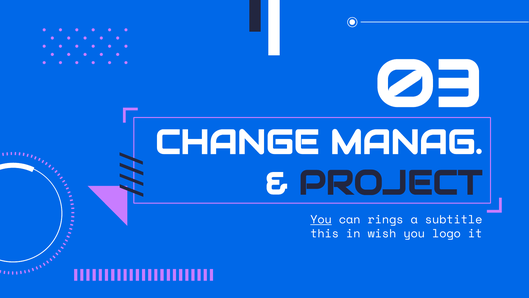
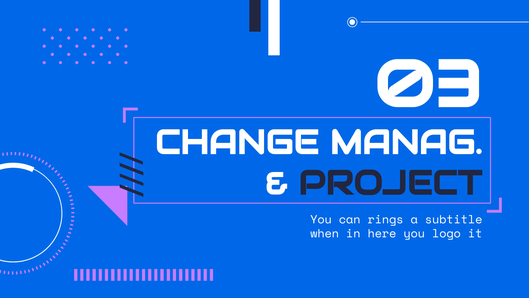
You at (321, 219) underline: present -> none
this: this -> when
wish: wish -> here
